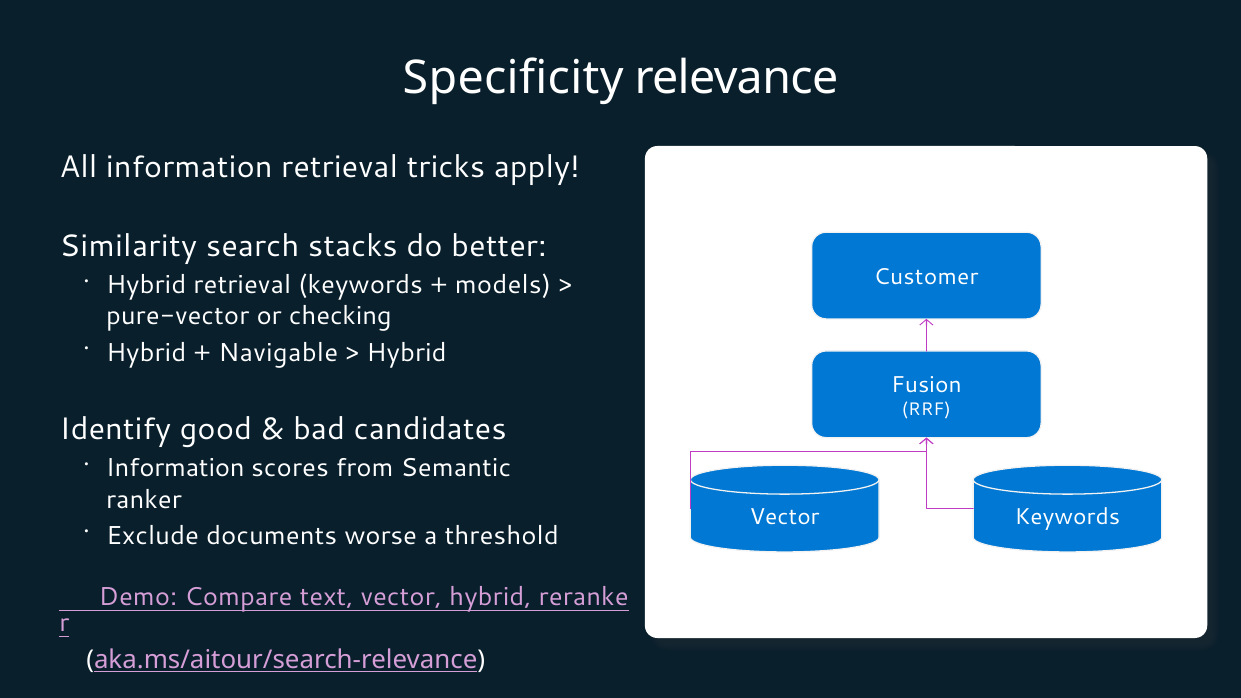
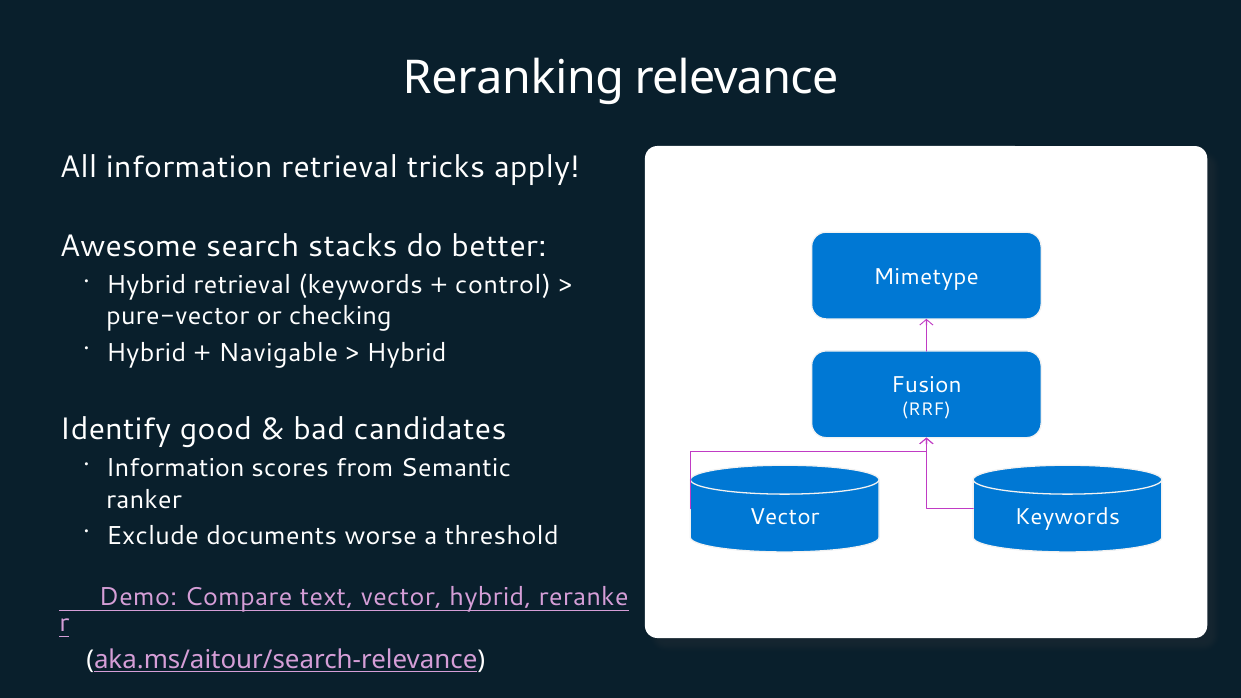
Specificity: Specificity -> Reranking
Similarity: Similarity -> Awesome
Customer: Customer -> Mimetype
models: models -> control
